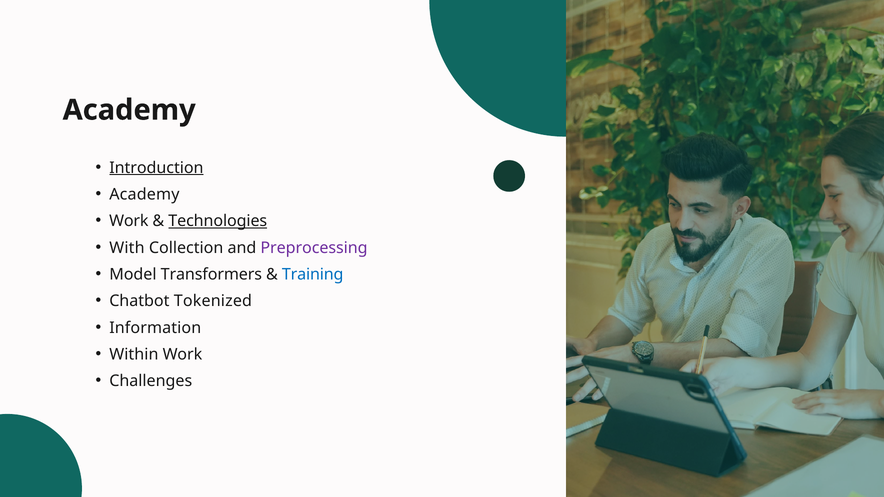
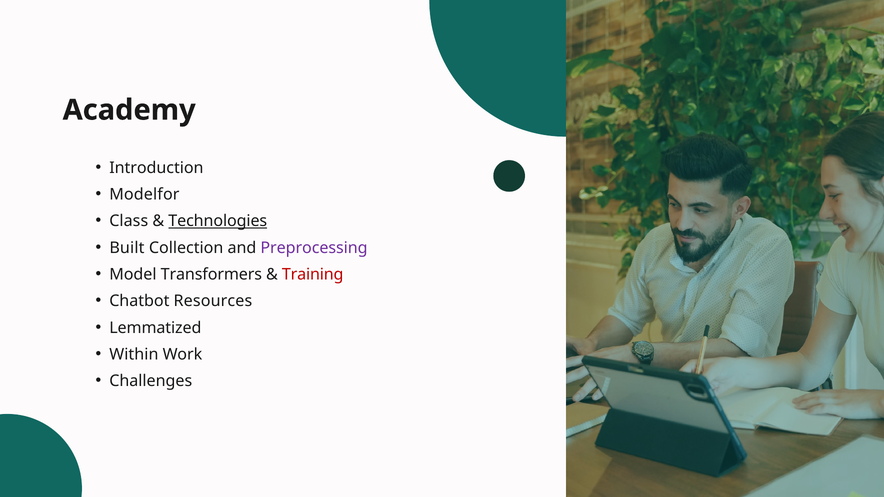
Introduction underline: present -> none
Academy at (144, 194): Academy -> Modelfor
Work at (129, 221): Work -> Class
With: With -> Built
Training colour: blue -> red
Tokenized: Tokenized -> Resources
Information: Information -> Lemmatized
